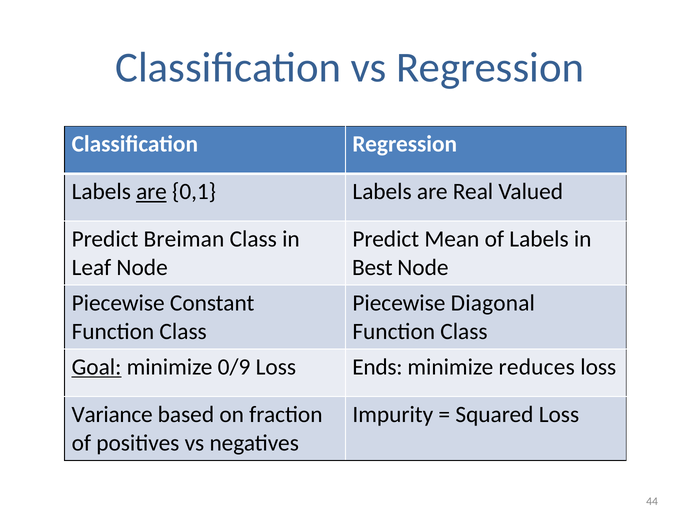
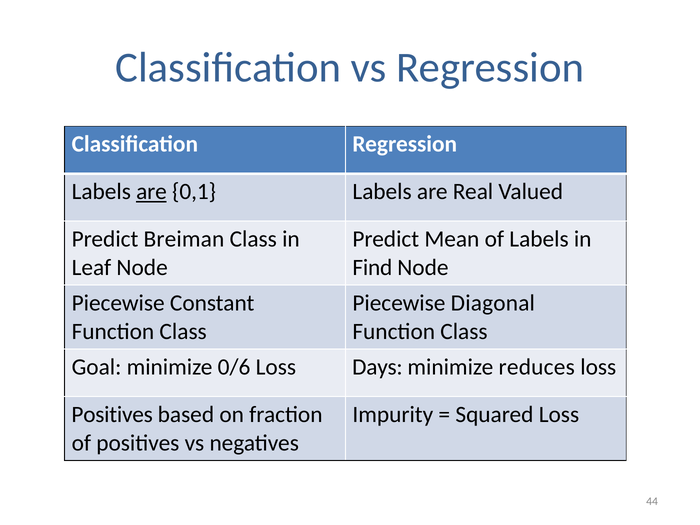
Best: Best -> Find
Goal underline: present -> none
0/9: 0/9 -> 0/6
Ends: Ends -> Days
Variance at (112, 414): Variance -> Positives
